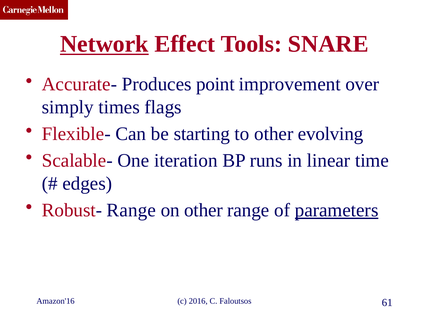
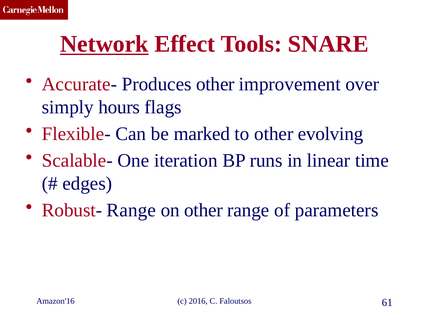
Produces point: point -> other
times: times -> hours
starting: starting -> marked
parameters underline: present -> none
